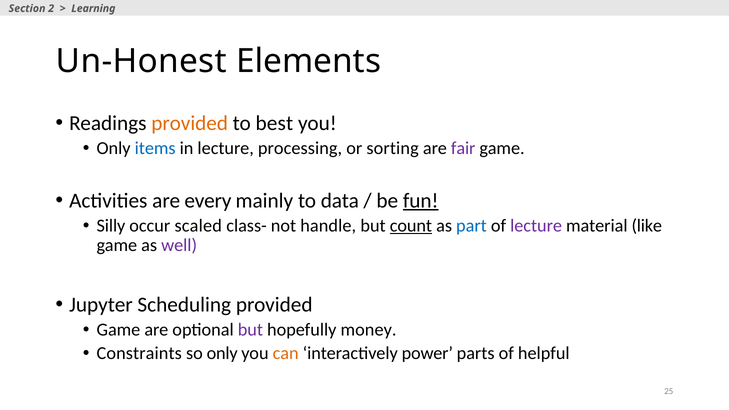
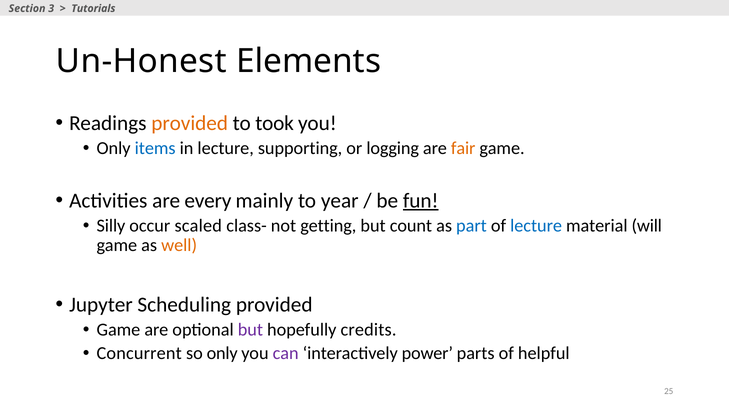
2: 2 -> 3
Learning: Learning -> Tutorials
best: best -> took
processing: processing -> supporting
sorting: sorting -> logging
fair colour: purple -> orange
data: data -> year
handle: handle -> getting
count underline: present -> none
lecture at (536, 226) colour: purple -> blue
like: like -> will
well colour: purple -> orange
money: money -> credits
Constraints: Constraints -> Concurrent
can colour: orange -> purple
